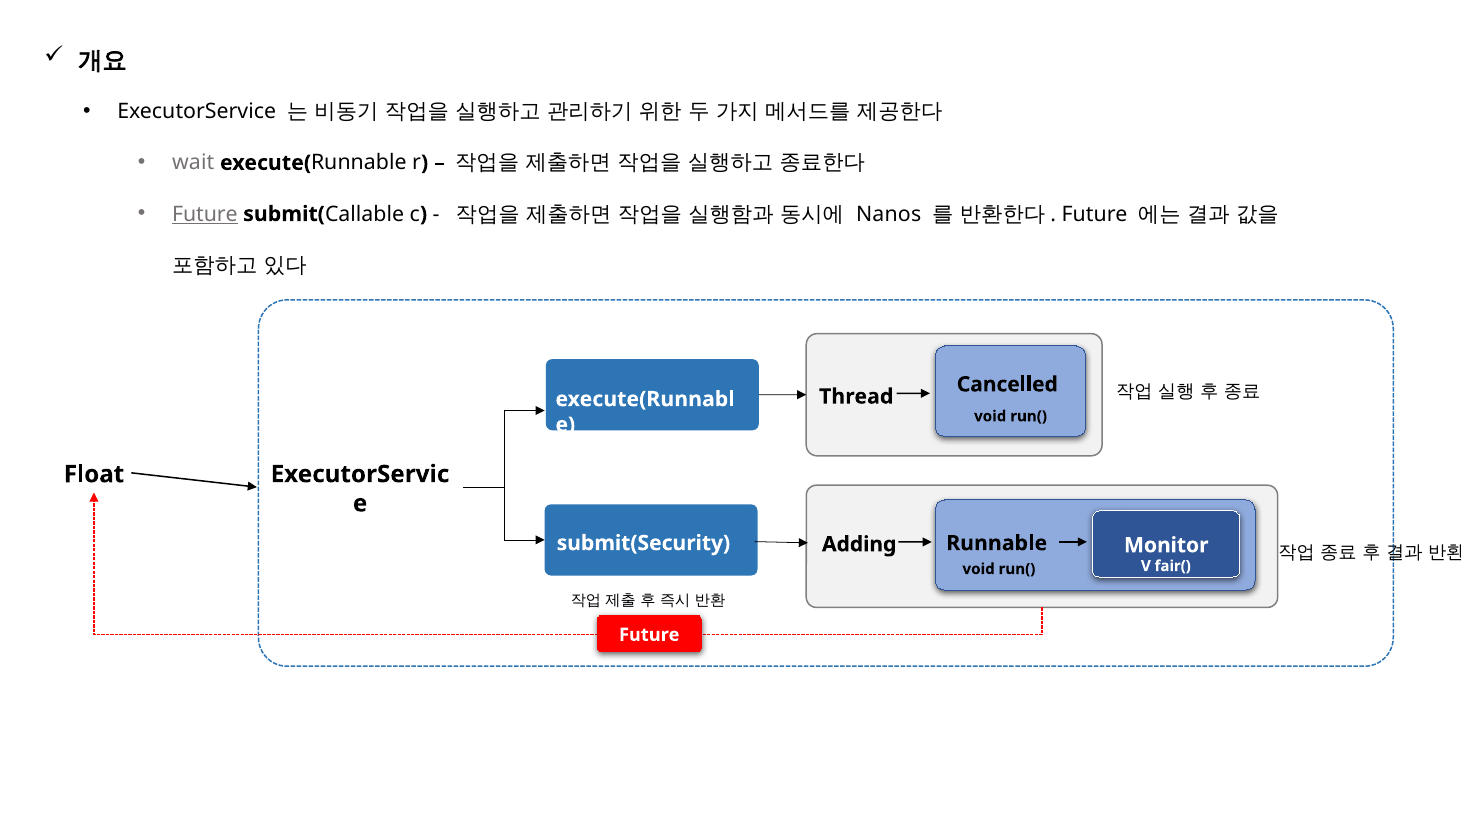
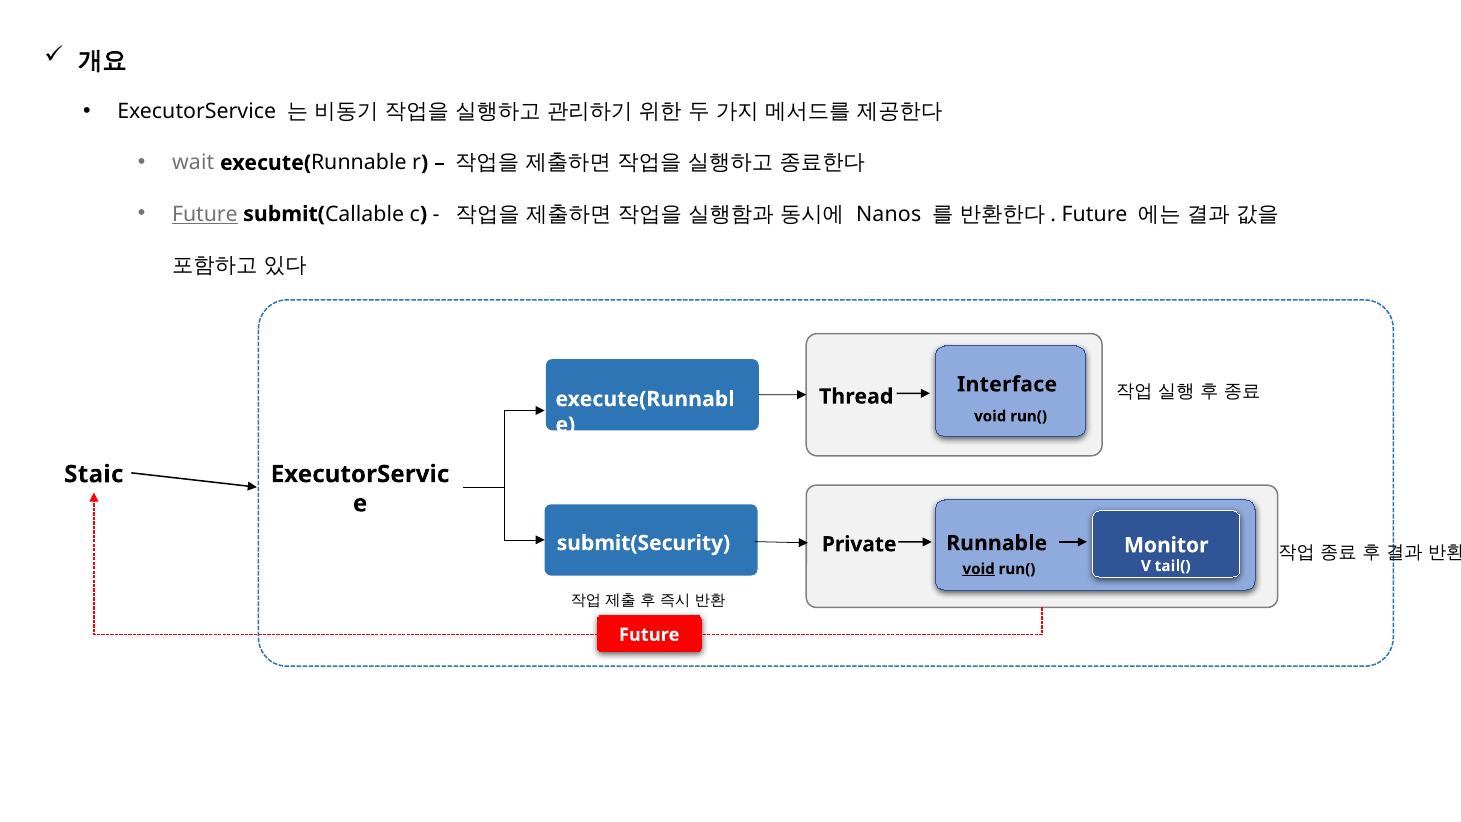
Cancelled: Cancelled -> Interface
Float: Float -> Staic
Adding: Adding -> Private
void at (979, 569) underline: none -> present
fair(: fair( -> tail(
